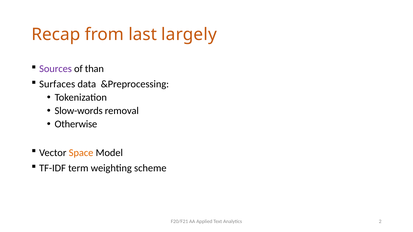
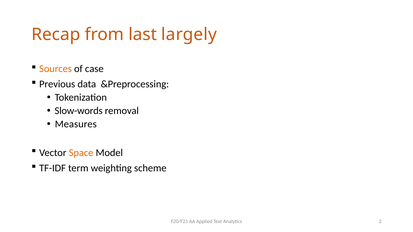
Sources colour: purple -> orange
than: than -> case
Surfaces: Surfaces -> Previous
Otherwise: Otherwise -> Measures
